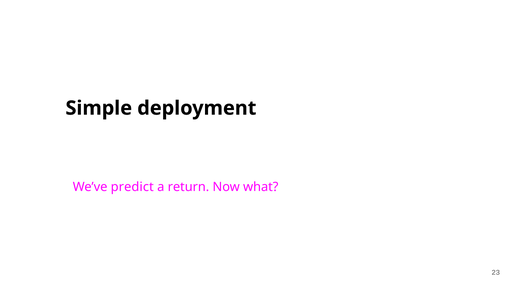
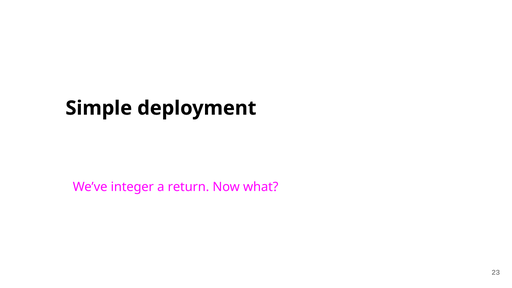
predict: predict -> integer
